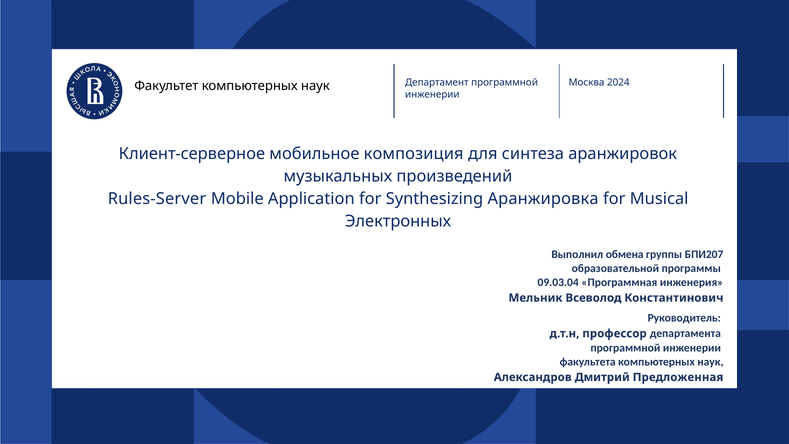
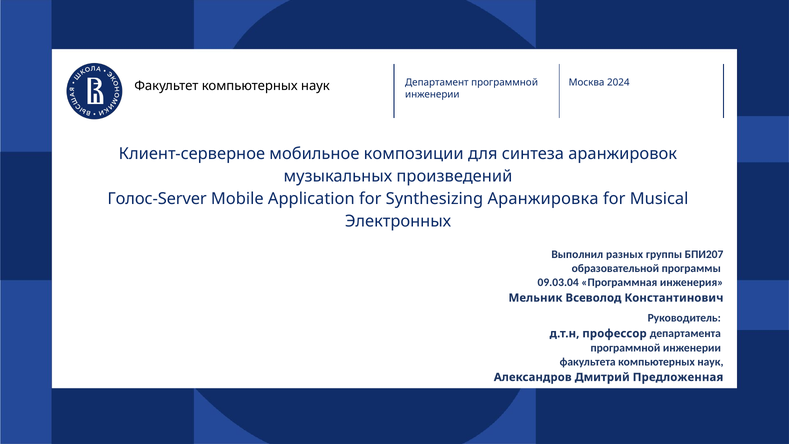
композиция: композиция -> композиции
Rules-Server: Rules-Server -> Голос-Server
обмена: обмена -> разных
